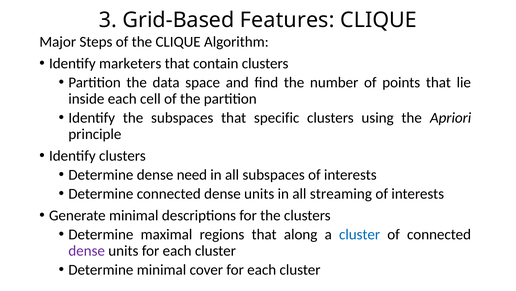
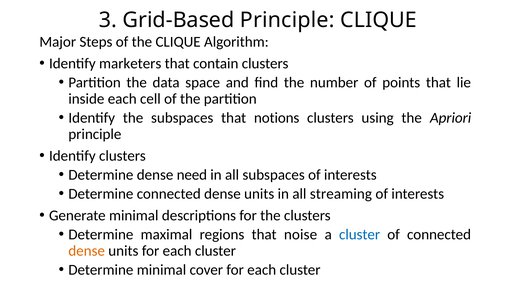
Grid-Based Features: Features -> Principle
specific: specific -> notions
along: along -> noise
dense at (87, 250) colour: purple -> orange
